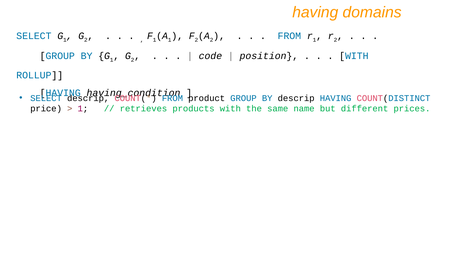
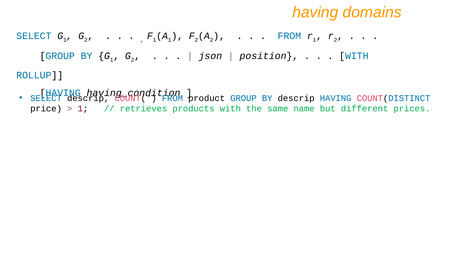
code: code -> json
